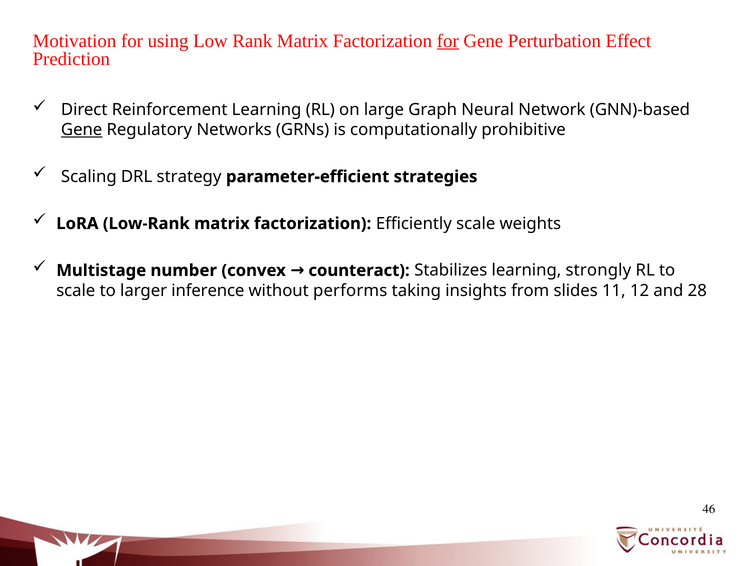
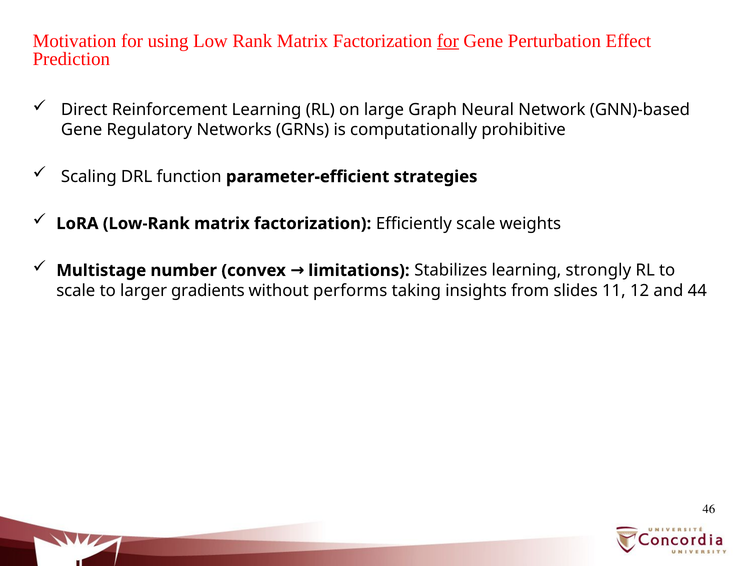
Gene at (82, 130) underline: present -> none
strategy: strategy -> function
counteract: counteract -> limitations
inference: inference -> gradients
28: 28 -> 44
